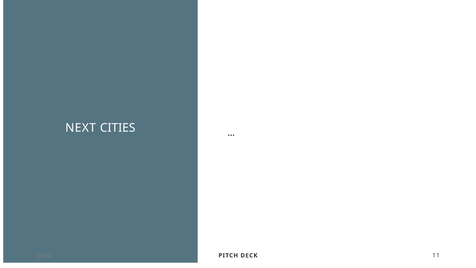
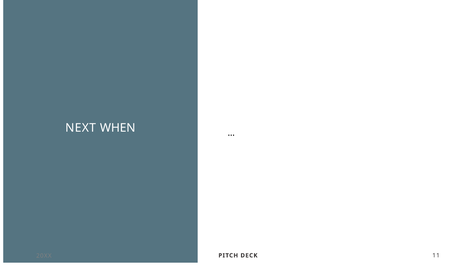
CITIES: CITIES -> WHEN
